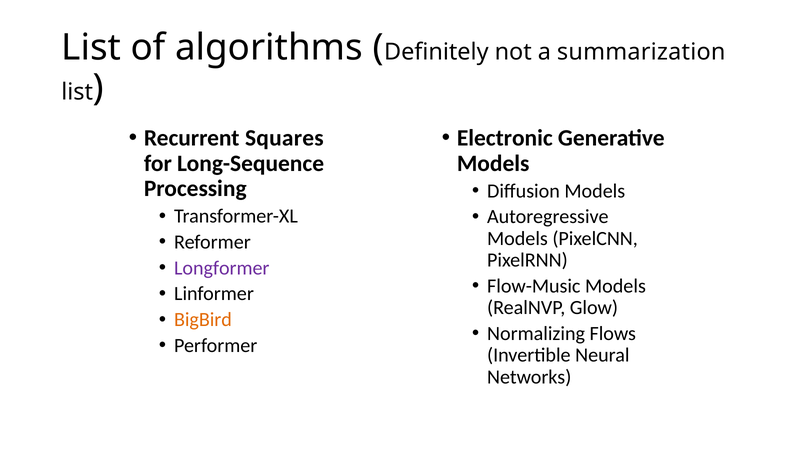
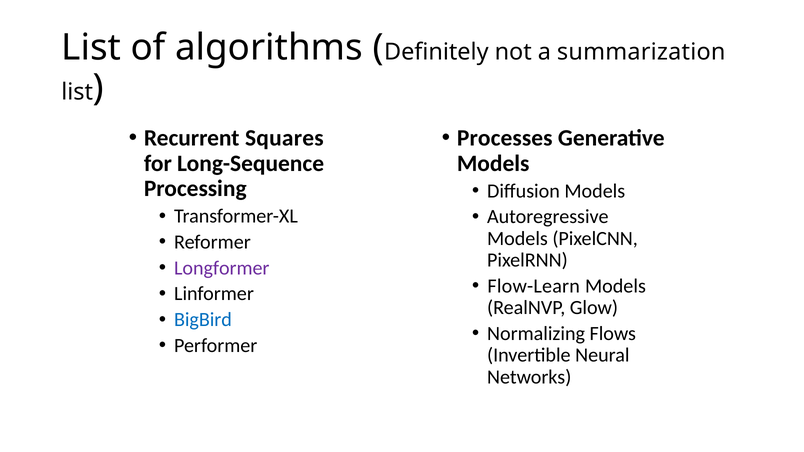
Electronic: Electronic -> Processes
Flow-Music: Flow-Music -> Flow-Learn
BigBird colour: orange -> blue
